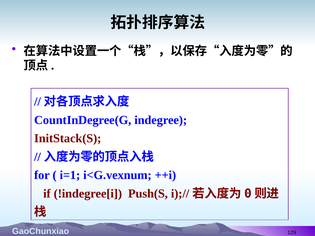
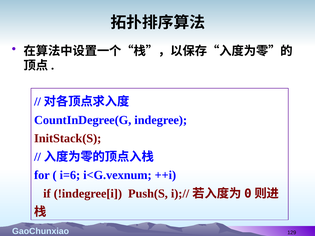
i=1: i=1 -> i=6
